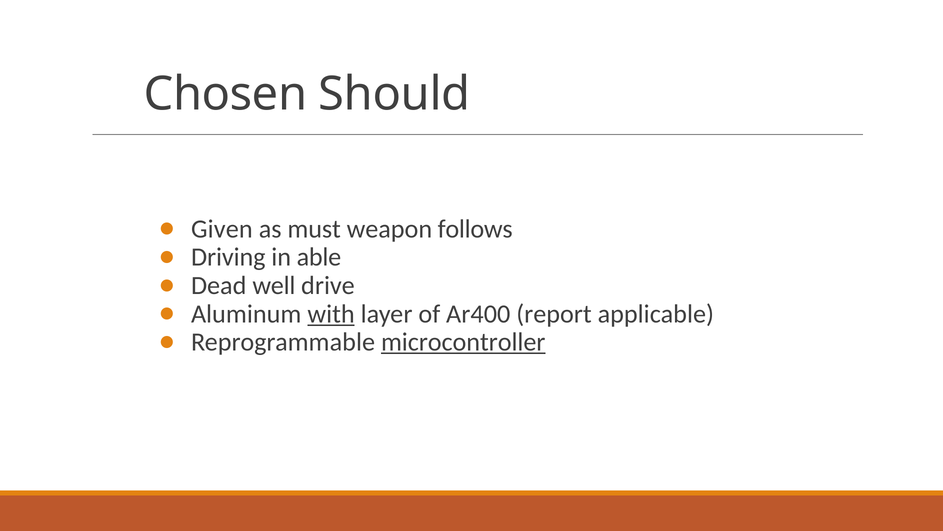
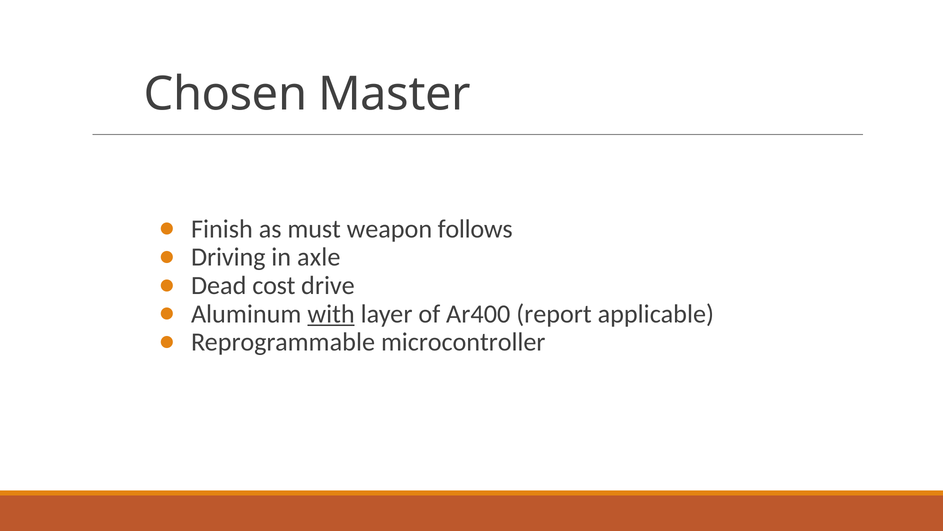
Should: Should -> Master
Given: Given -> Finish
able: able -> axle
well: well -> cost
microcontroller underline: present -> none
